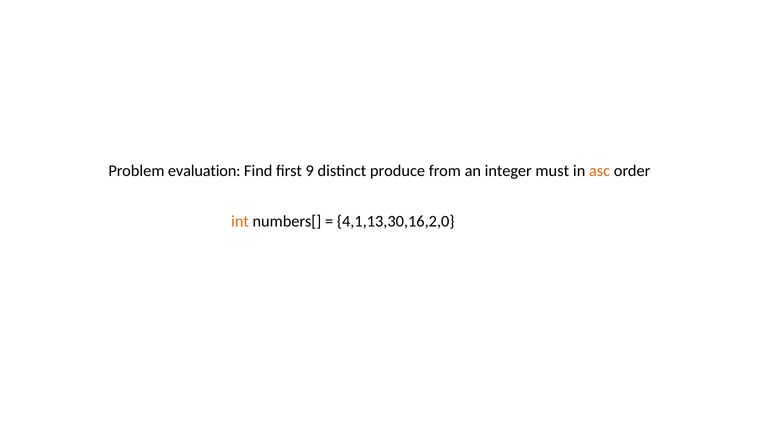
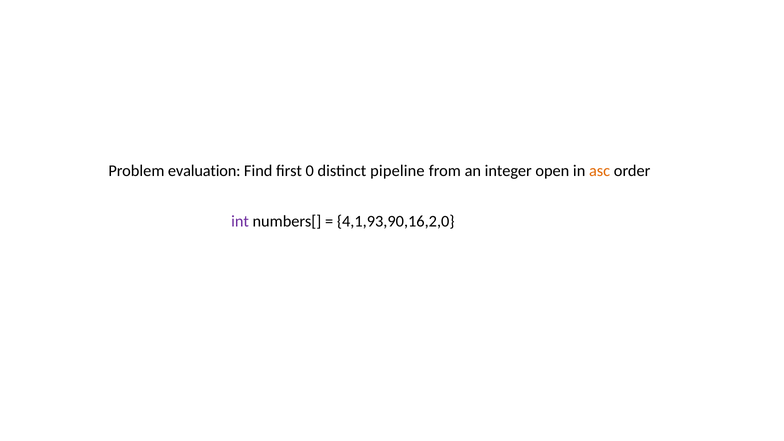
9: 9 -> 0
produce: produce -> pipeline
must: must -> open
int colour: orange -> purple
4,1,13,30,16,2,0: 4,1,13,30,16,2,0 -> 4,1,93,90,16,2,0
